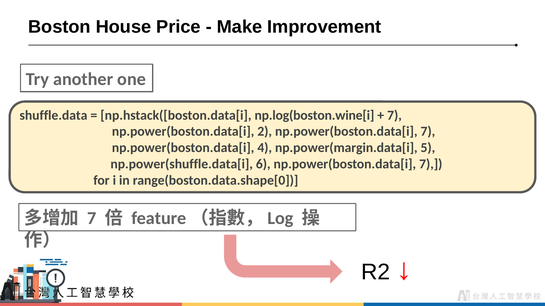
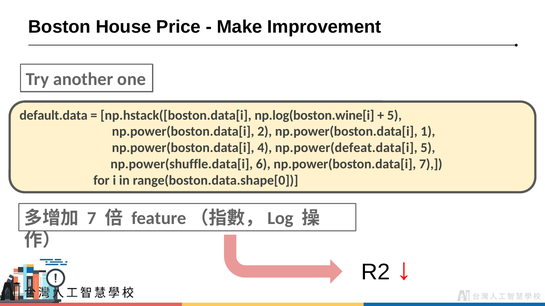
shuffle.data: shuffle.data -> default.data
7 at (394, 115): 7 -> 5
2 np.power(boston.data[i 7: 7 -> 1
np.power(margin.data[i: np.power(margin.data[i -> np.power(defeat.data[i
